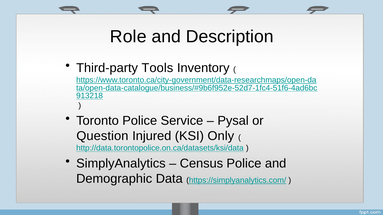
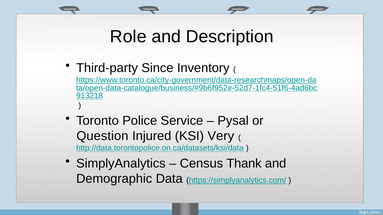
Tools: Tools -> Since
Only: Only -> Very
Census Police: Police -> Thank
